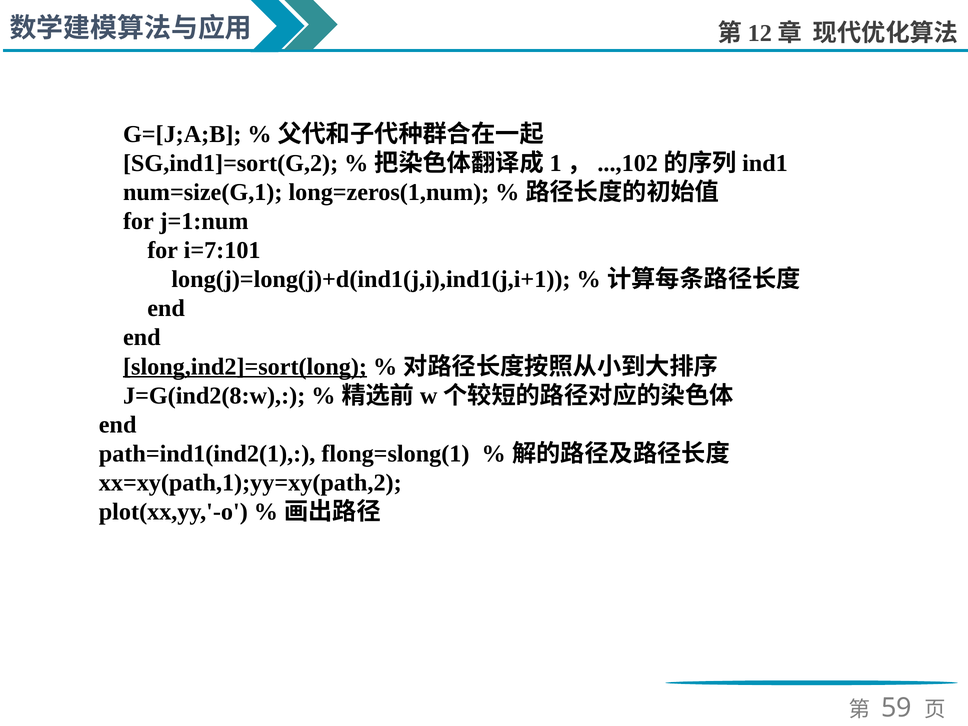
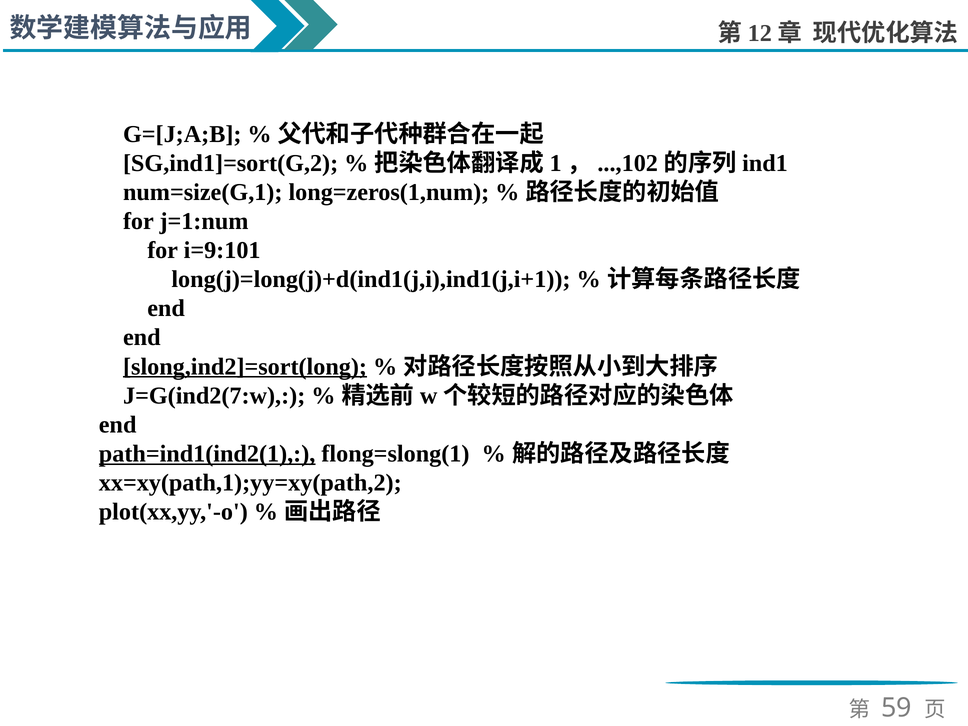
i=7:101: i=7:101 -> i=9:101
J=G(ind2(8:w: J=G(ind2(8:w -> J=G(ind2(7:w
path=ind1(ind2(1 underline: none -> present
